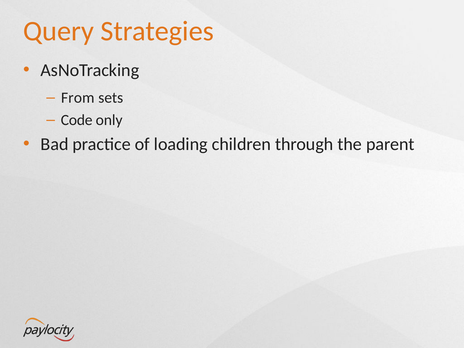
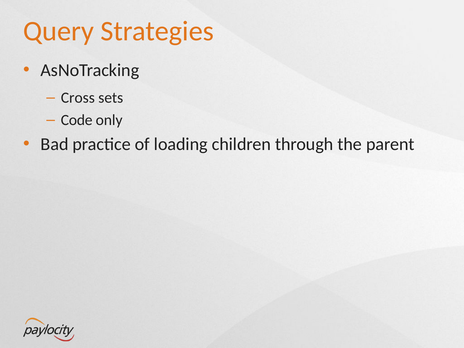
From: From -> Cross
